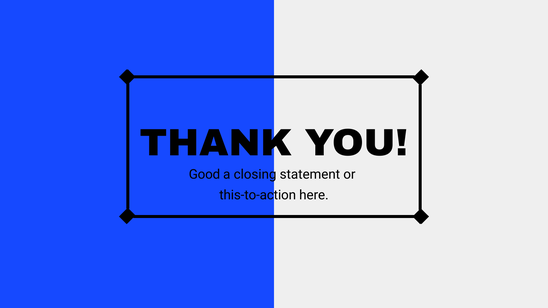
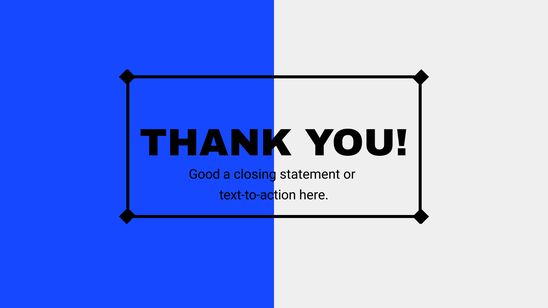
this-to-action: this-to-action -> text-to-action
